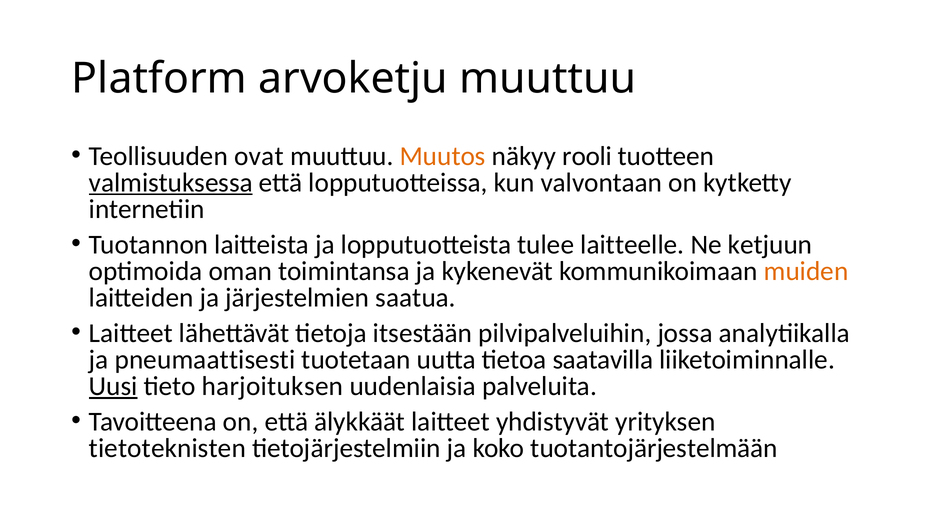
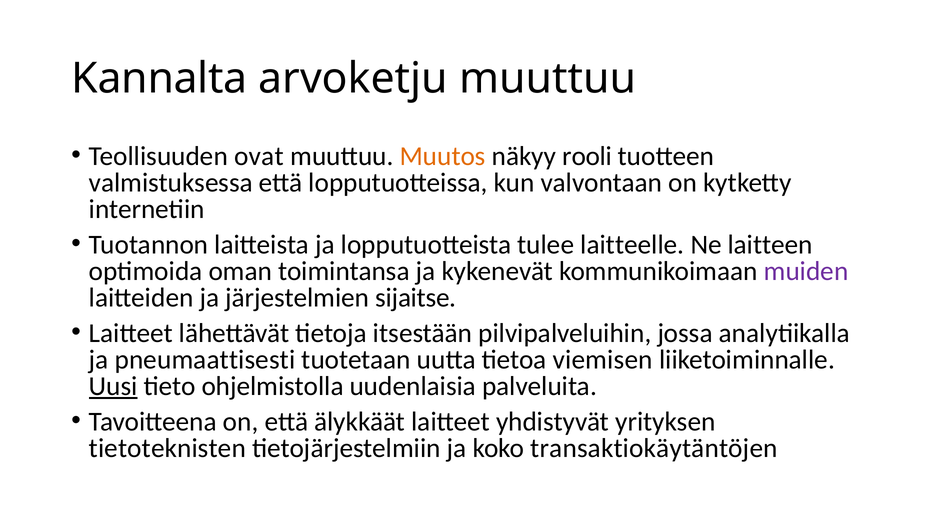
Platform: Platform -> Kannalta
valmistuksessa underline: present -> none
ketjuun: ketjuun -> laitteen
muiden colour: orange -> purple
saatua: saatua -> sijaitse
saatavilla: saatavilla -> viemisen
harjoituksen: harjoituksen -> ohjelmistolla
tuotantojärjestelmään: tuotantojärjestelmään -> transaktiokäytäntöjen
